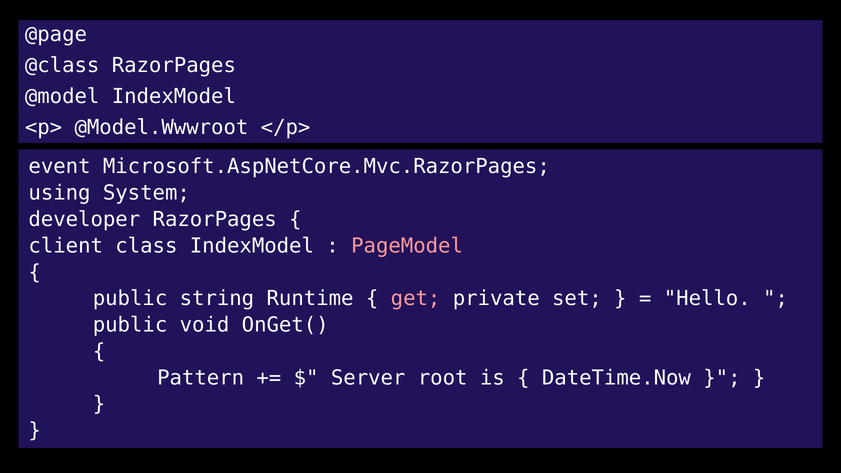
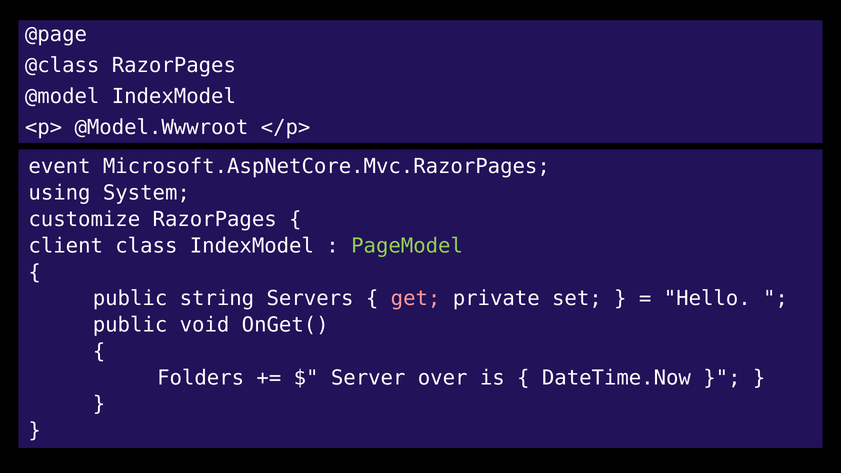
developer: developer -> customize
PageModel colour: pink -> light green
Runtime: Runtime -> Servers
Pattern: Pattern -> Folders
root: root -> over
